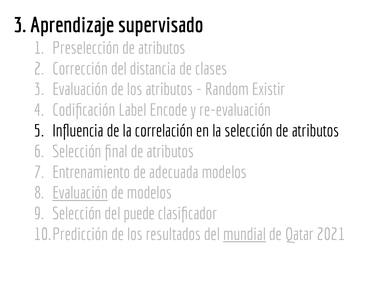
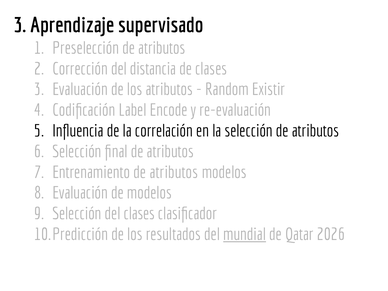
Entrenamiento de adecuada: adecuada -> atributos
Evaluación at (80, 193) underline: present -> none
del puede: puede -> clases
2021: 2021 -> 2026
